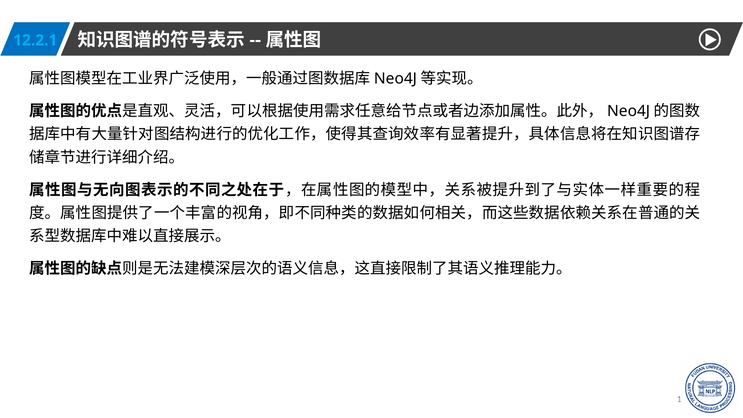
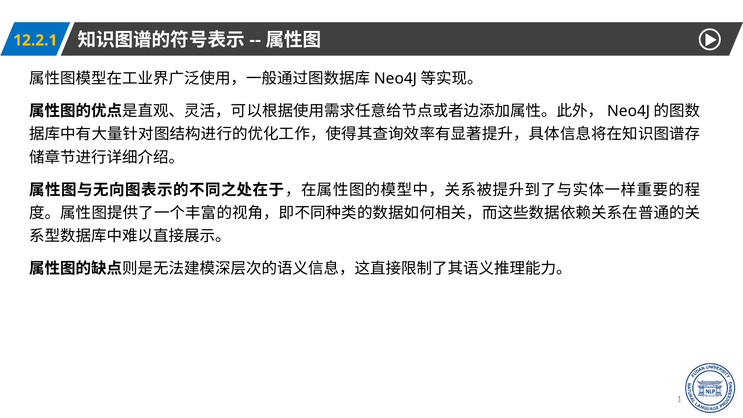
12.2.1 colour: light blue -> yellow
